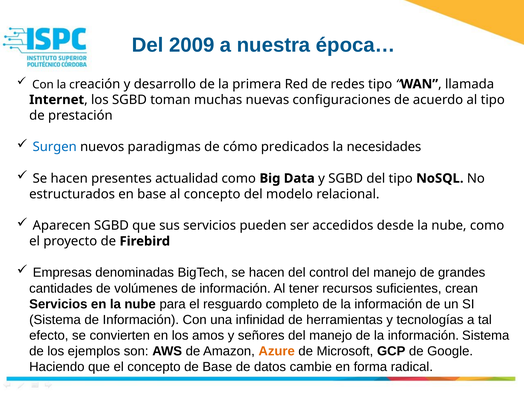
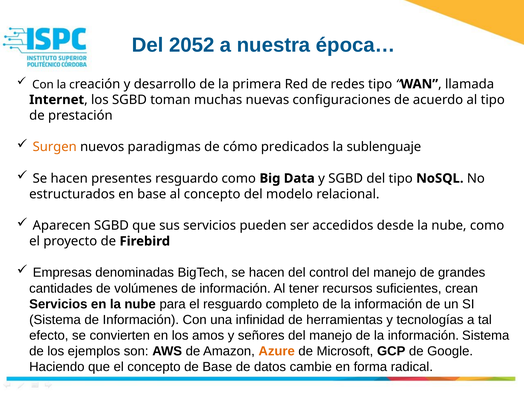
2009: 2009 -> 2052
Surgen colour: blue -> orange
necesidades: necesidades -> sublenguaje
presentes actualidad: actualidad -> resguardo
